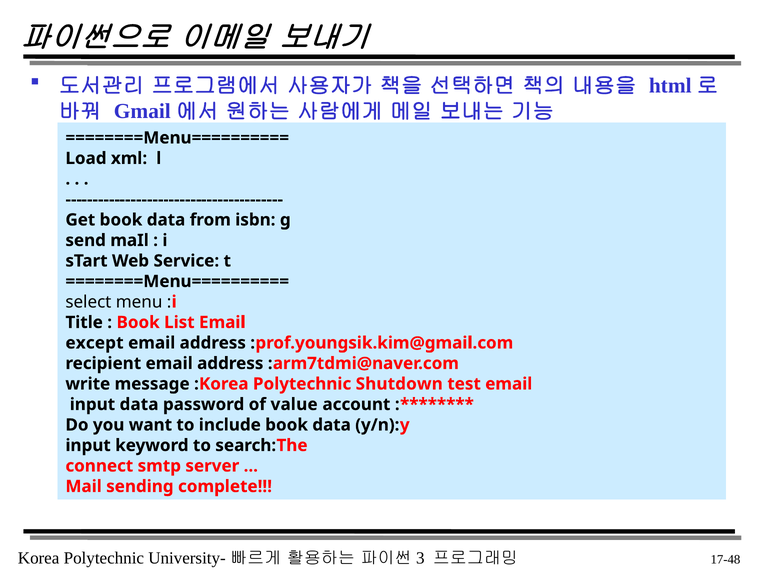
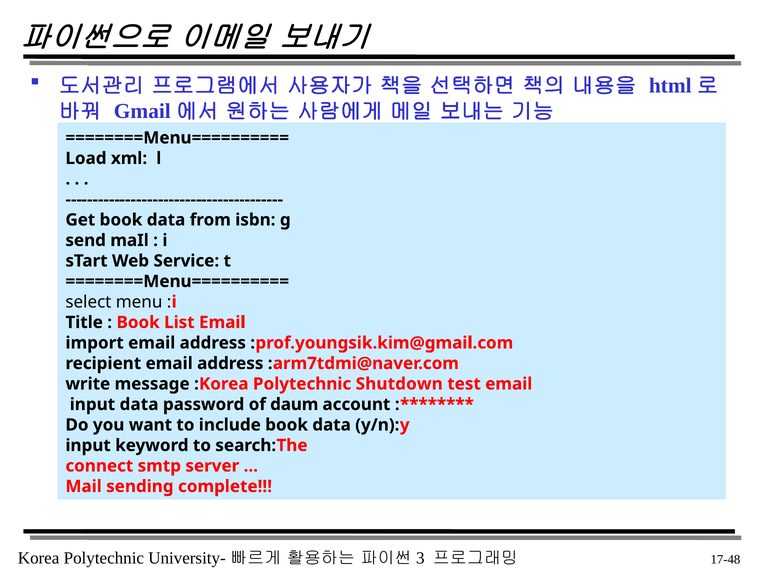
except: except -> import
value: value -> daum
